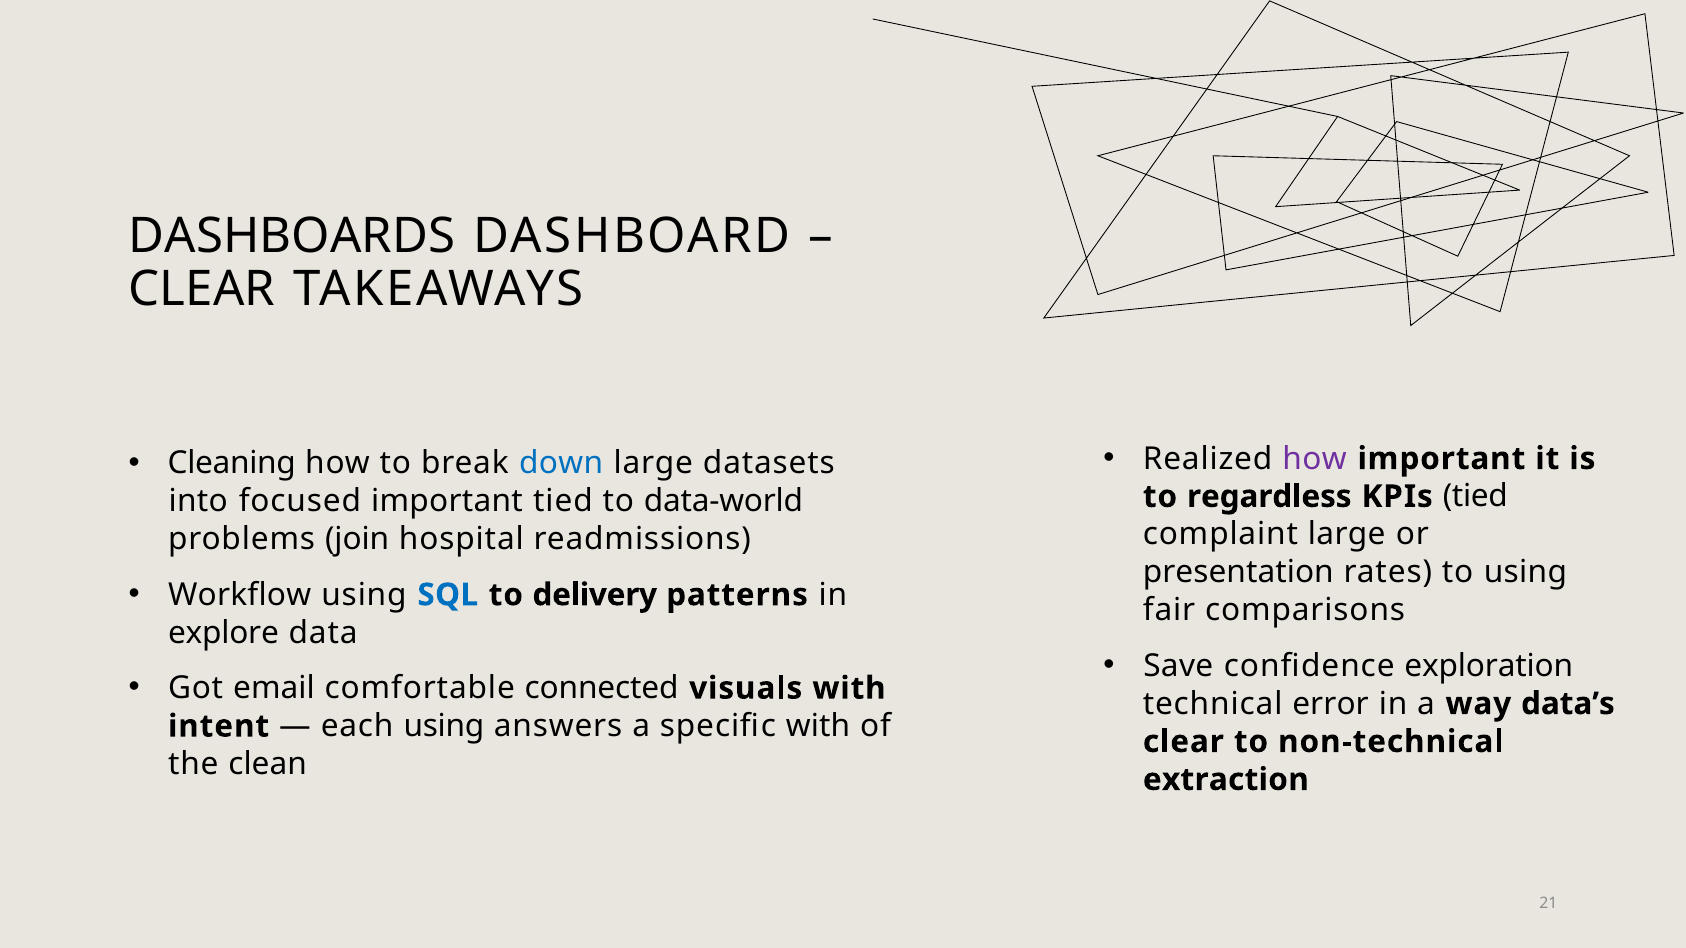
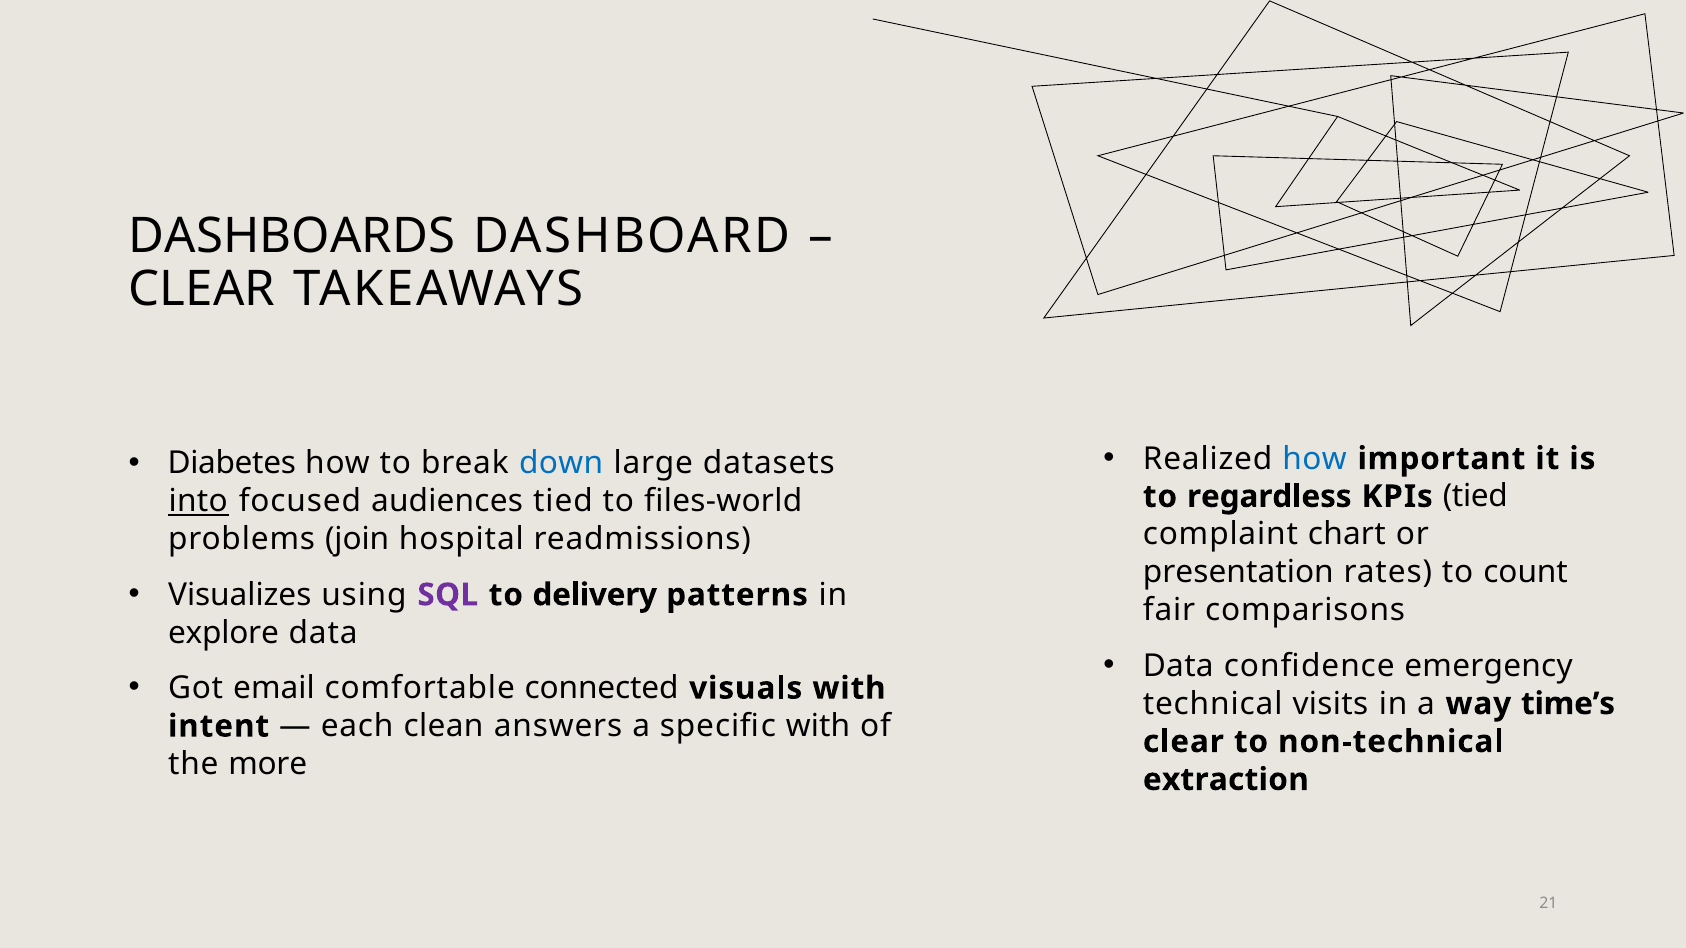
how at (1315, 459) colour: purple -> blue
Cleaning: Cleaning -> Diabetes
into underline: none -> present
focused important: important -> audiences
data-world: data-world -> files-world
complaint large: large -> chart
to using: using -> count
Workflow: Workflow -> Visualizes
SQL colour: blue -> purple
Save at (1178, 666): Save -> Data
exploration: exploration -> emergency
error: error -> visits
data’s: data’s -> time’s
each using: using -> clean
clean: clean -> more
